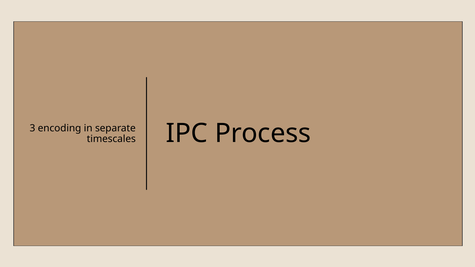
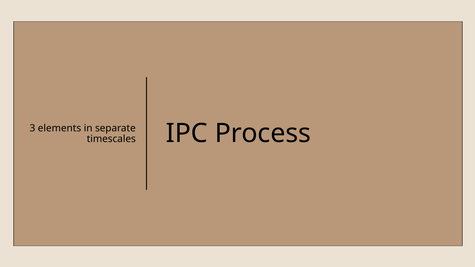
encoding: encoding -> elements
